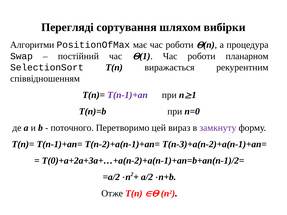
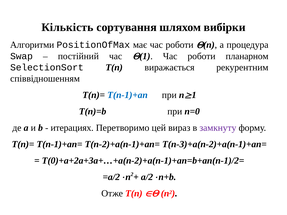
Перегляді: Перегляді -> Кількість
T(n-1)+an colour: purple -> blue
поточного: поточного -> итерациях
